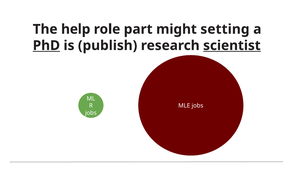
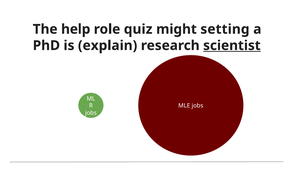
part: part -> quiz
PhD underline: present -> none
publish: publish -> explain
